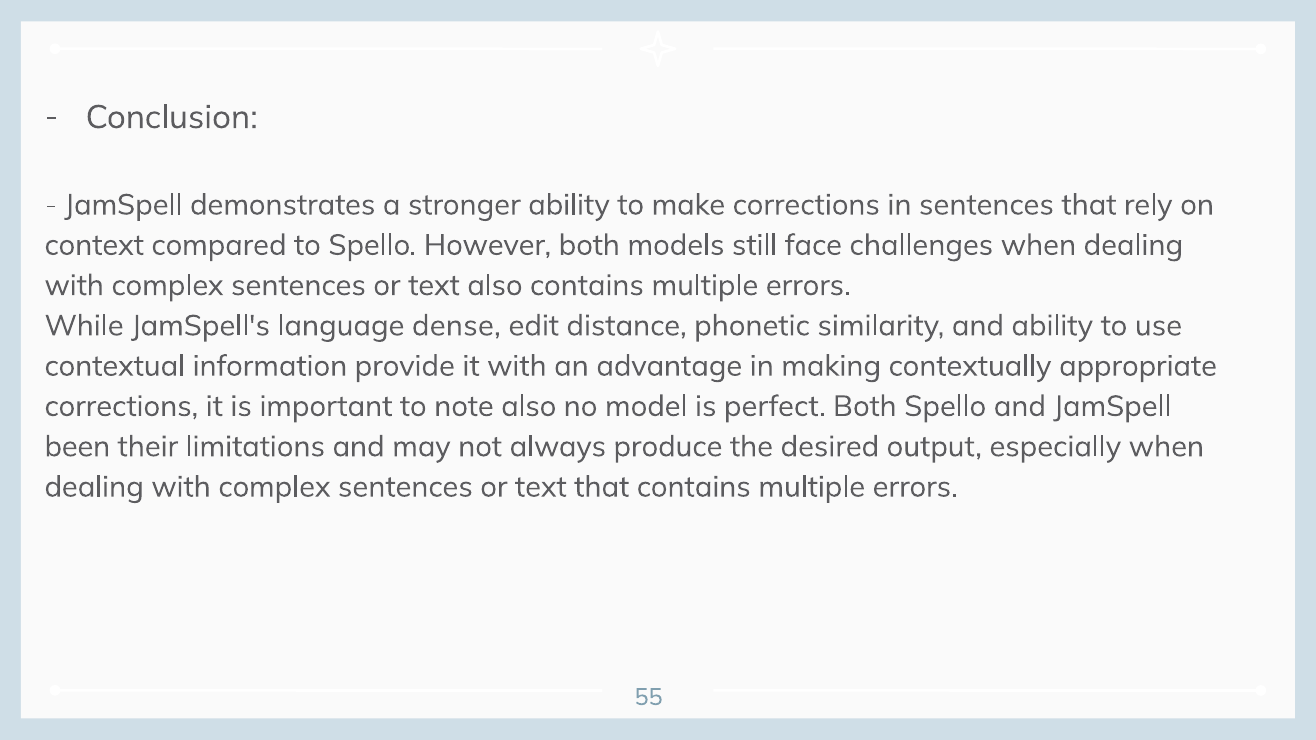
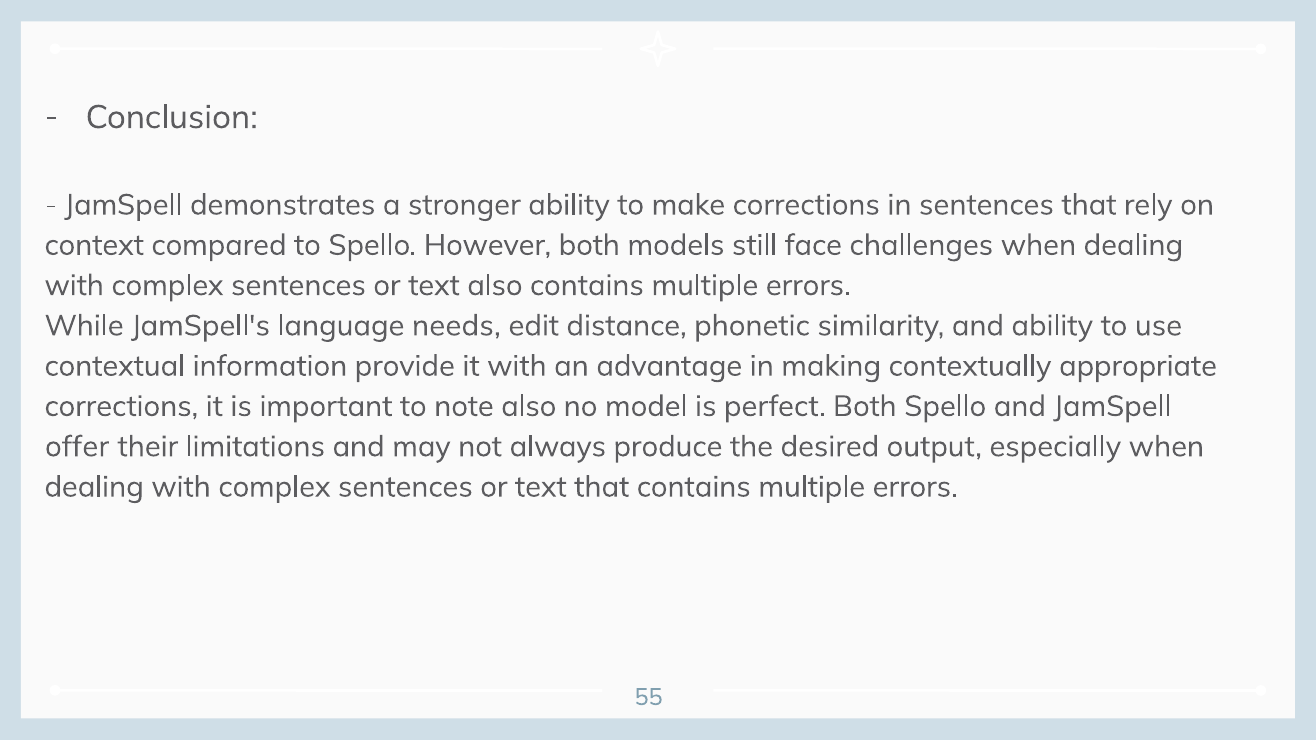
dense: dense -> needs
been: been -> offer
